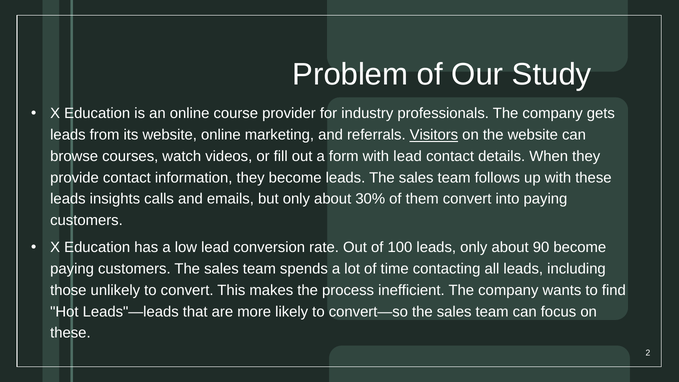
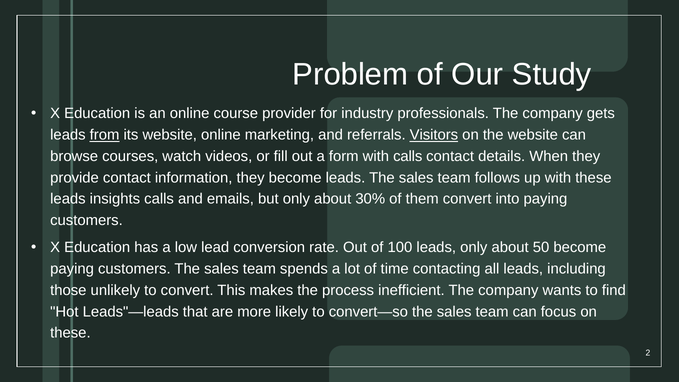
from underline: none -> present
with lead: lead -> calls
90: 90 -> 50
